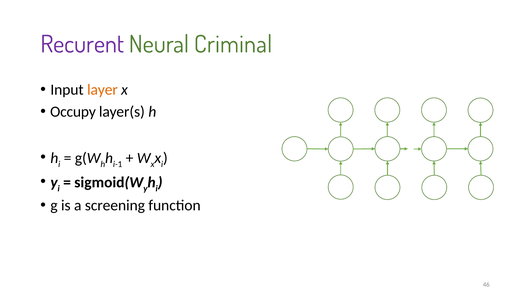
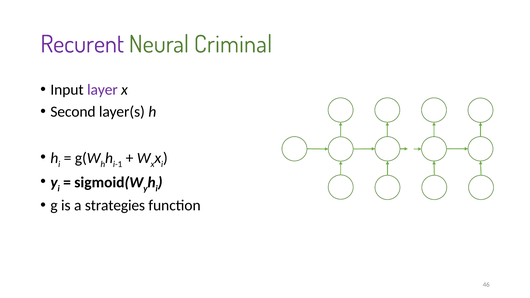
layer colour: orange -> purple
Occupy: Occupy -> Second
screening: screening -> strategies
